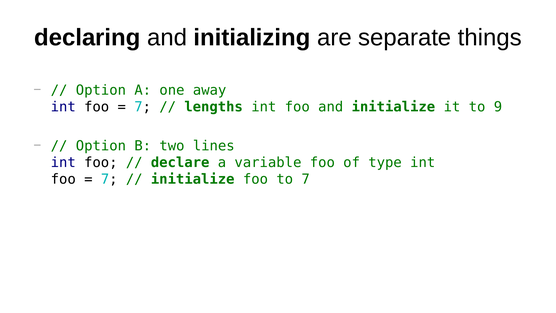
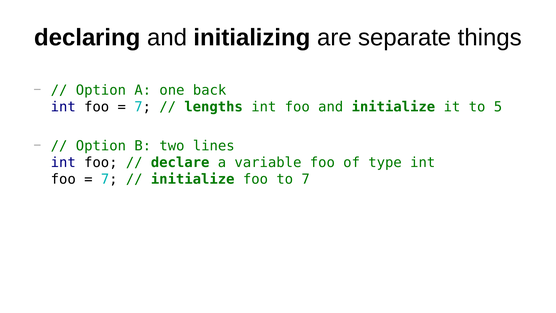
away: away -> back
9: 9 -> 5
